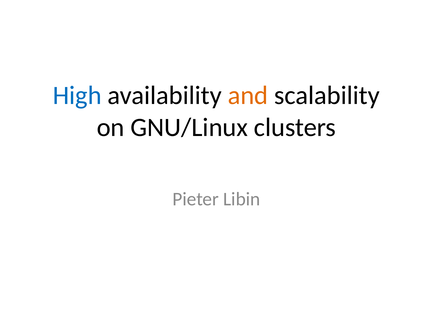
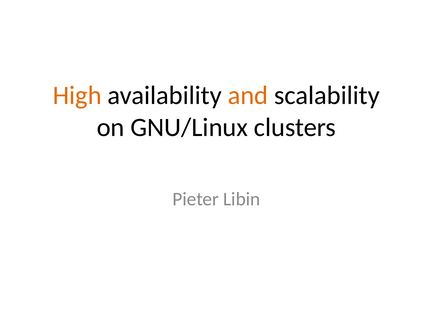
High colour: blue -> orange
